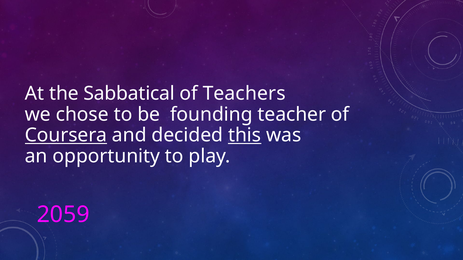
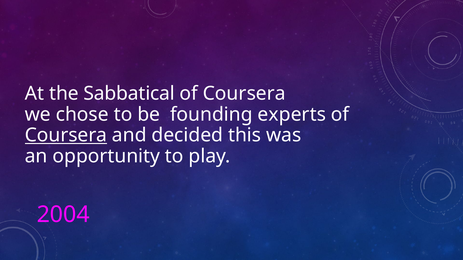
Teachers at (244, 94): Teachers -> Coursera
teacher: teacher -> experts
this underline: present -> none
2059: 2059 -> 2004
